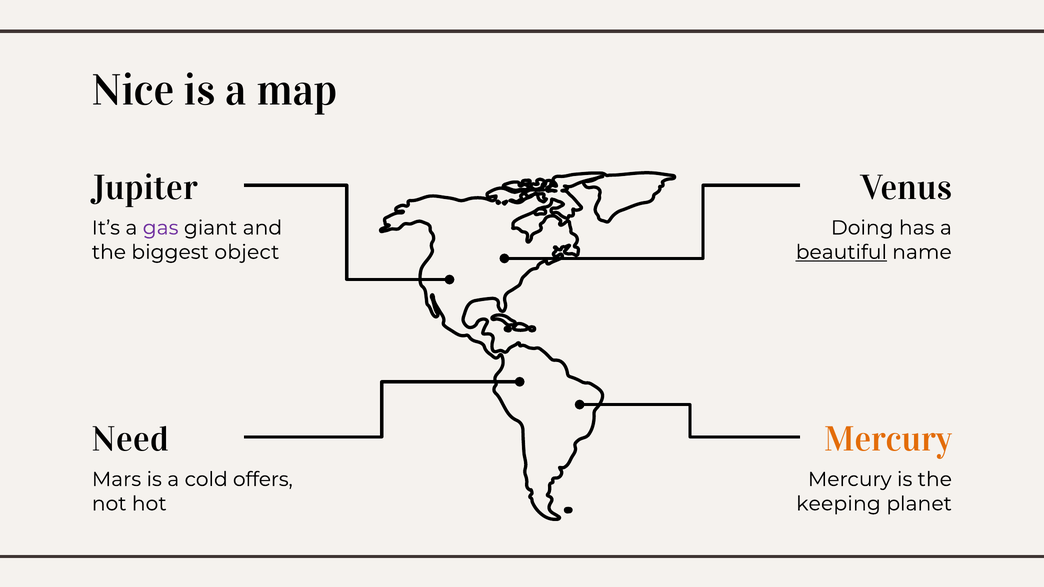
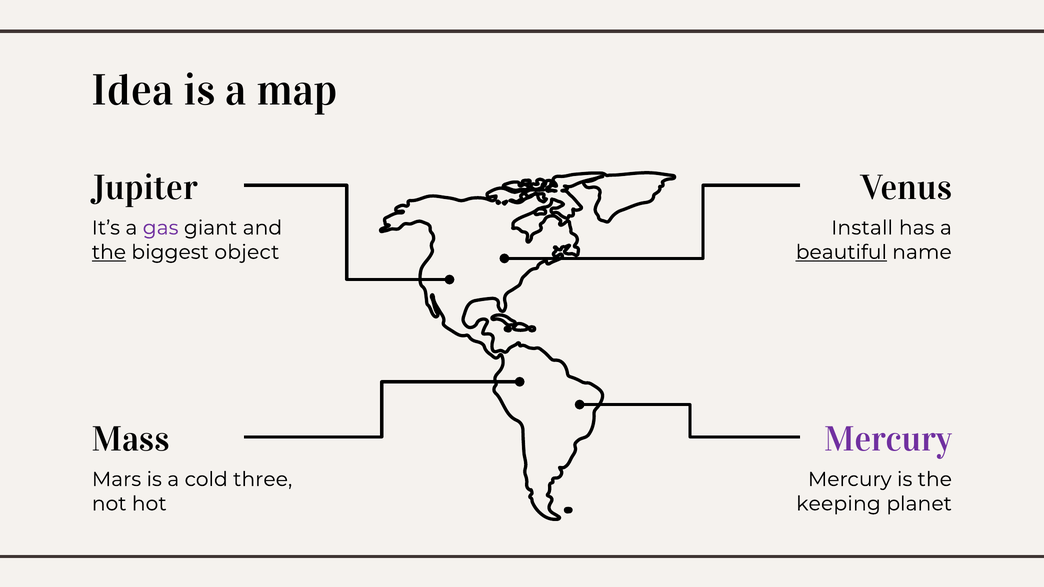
Nice: Nice -> Idea
Doing: Doing -> Install
the at (109, 252) underline: none -> present
Need: Need -> Mass
Mercury at (888, 440) colour: orange -> purple
offers: offers -> three
